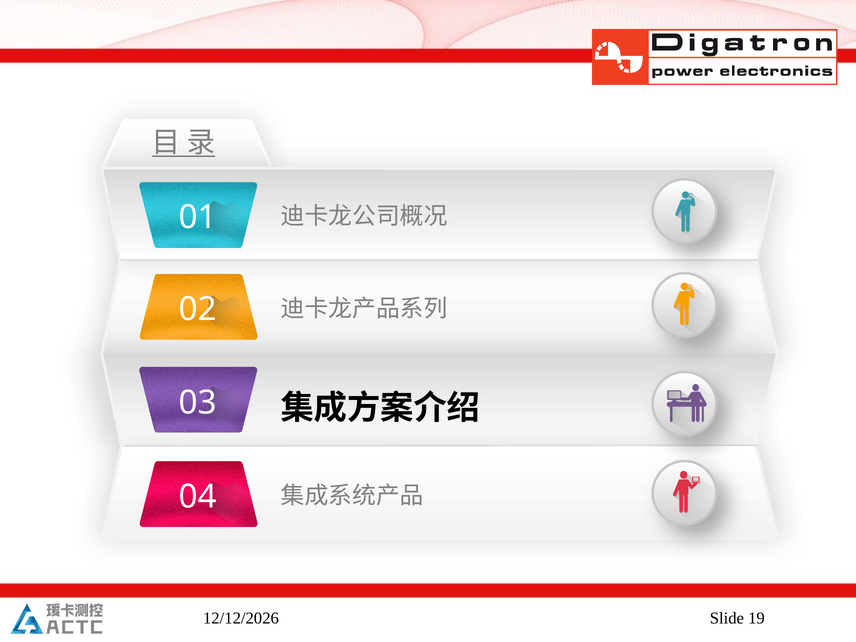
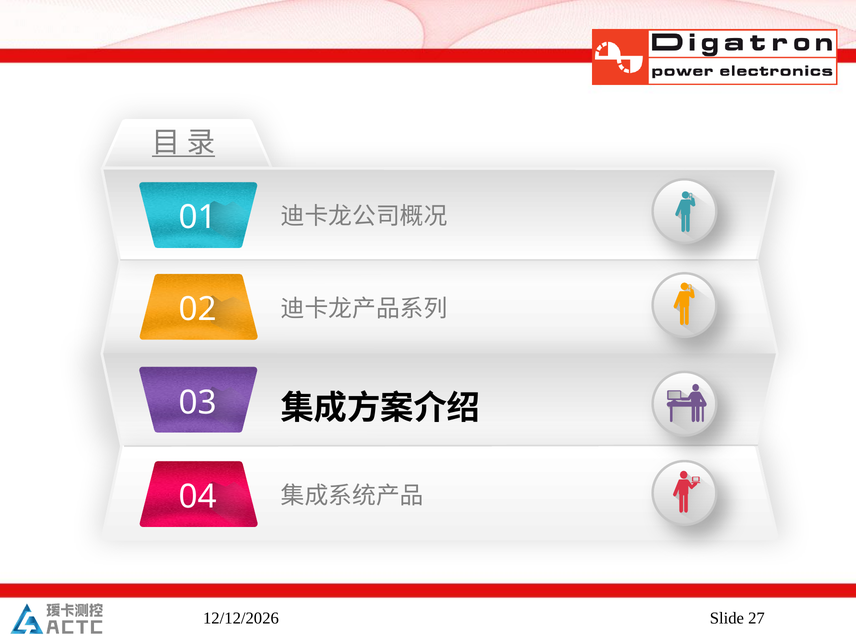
19: 19 -> 27
